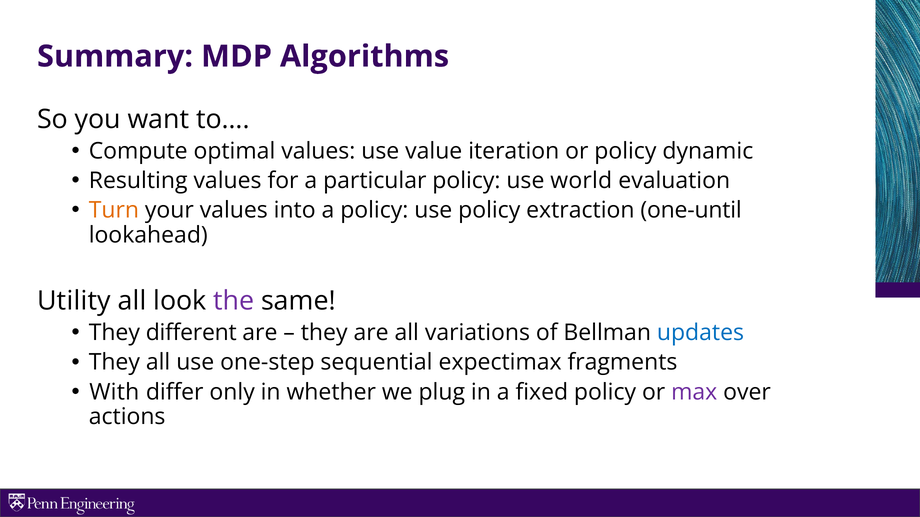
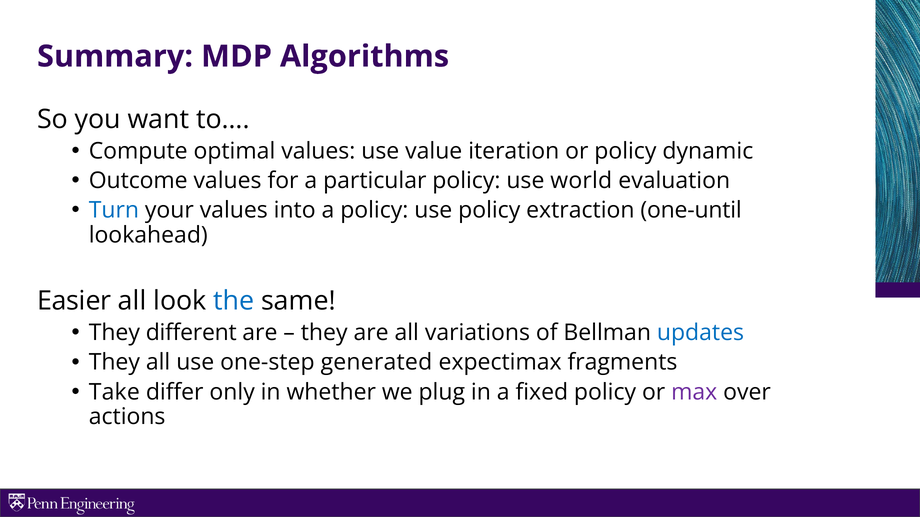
Resulting: Resulting -> Outcome
Turn colour: orange -> blue
Utility: Utility -> Easier
the colour: purple -> blue
sequential: sequential -> generated
With: With -> Take
